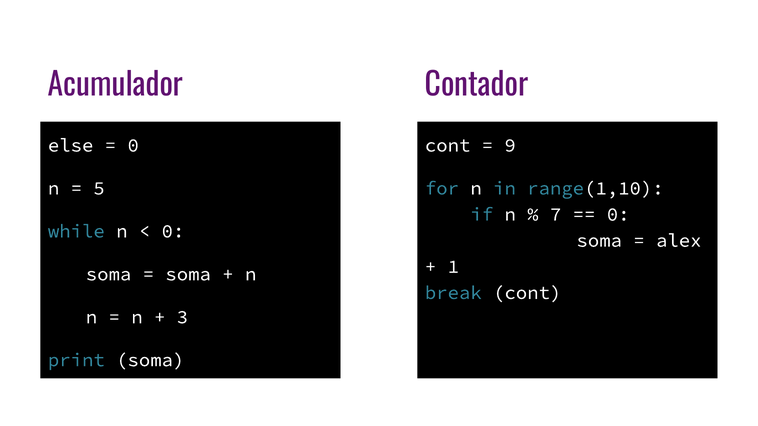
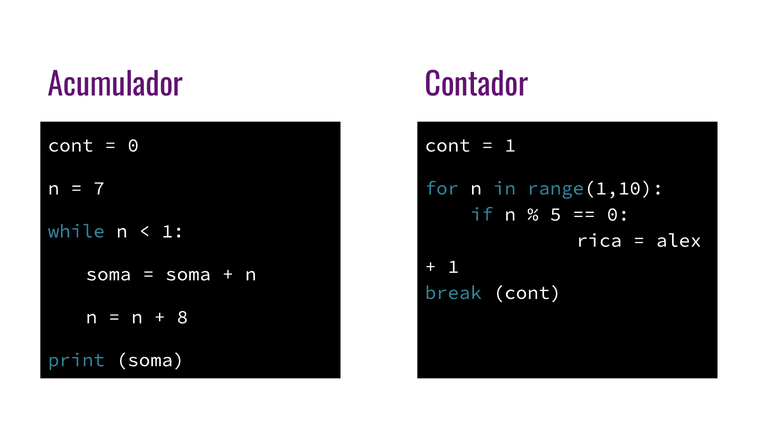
else at (71, 145): else -> cont
9 at (510, 145): 9 -> 1
5: 5 -> 7
7: 7 -> 5
0 at (173, 231): 0 -> 1
soma at (599, 241): soma -> rica
3: 3 -> 8
